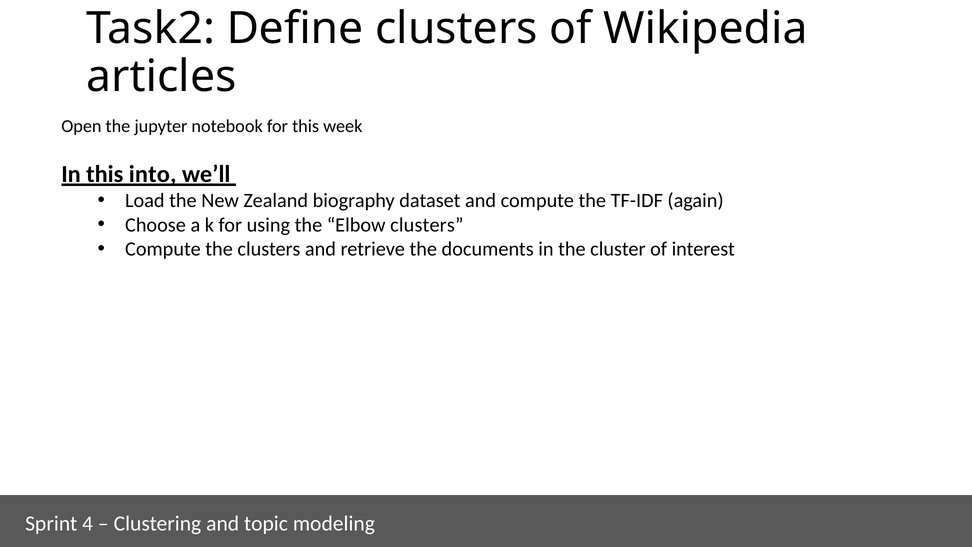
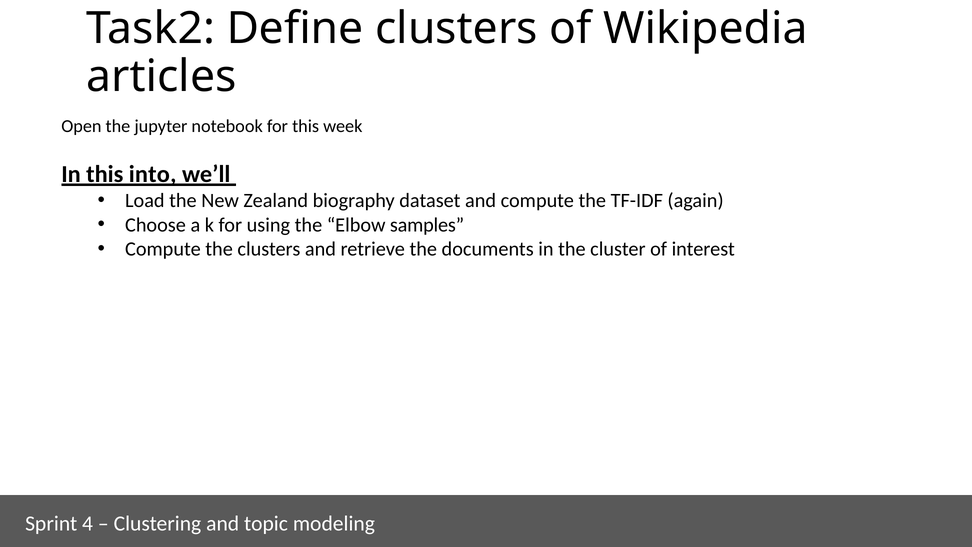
Elbow clusters: clusters -> samples
